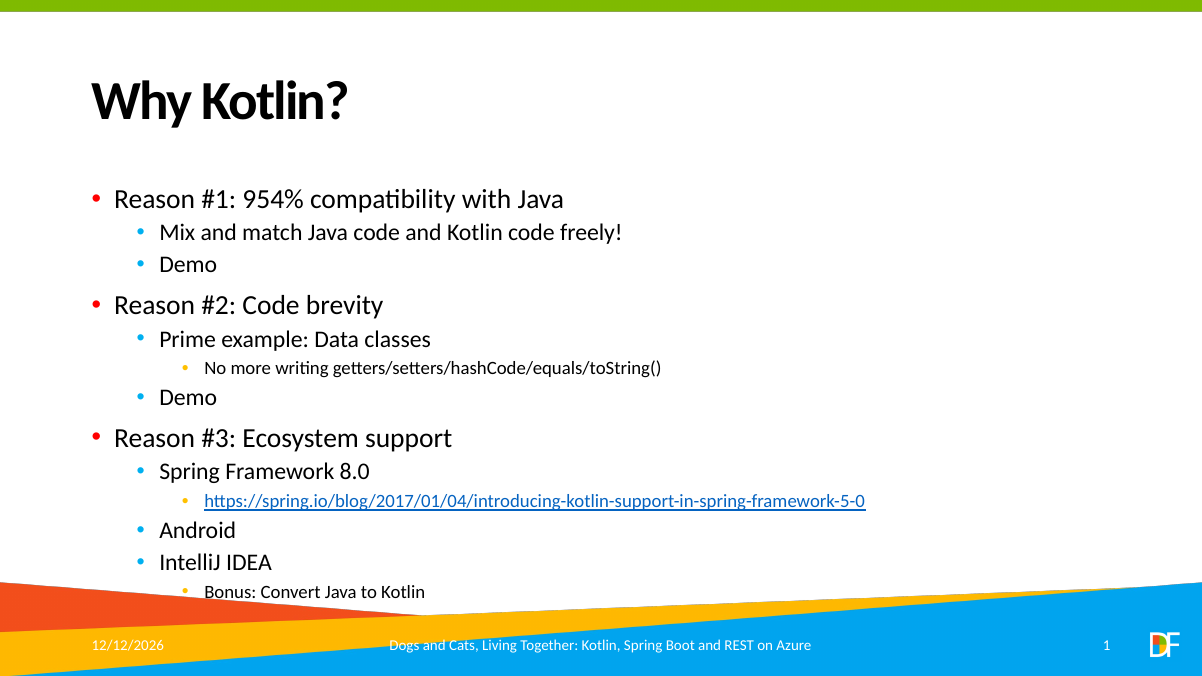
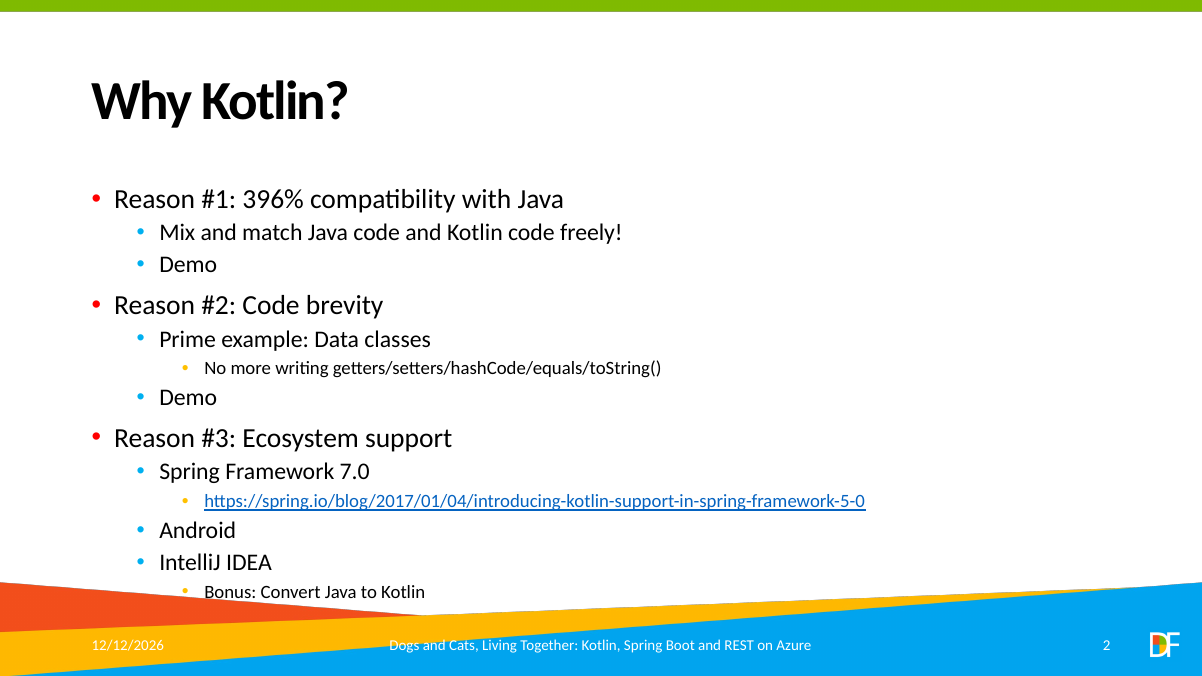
954%: 954% -> 396%
8.0: 8.0 -> 7.0
1: 1 -> 2
